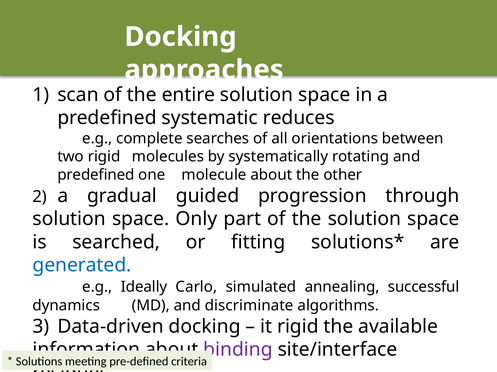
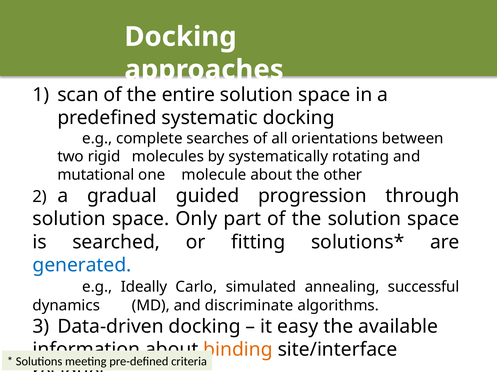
systematic reduces: reduces -> docking
predefined at (96, 175): predefined -> mutational
it rigid: rigid -> easy
binding colour: purple -> orange
